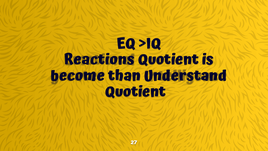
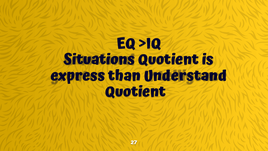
Reactions: Reactions -> Situations
become: become -> express
